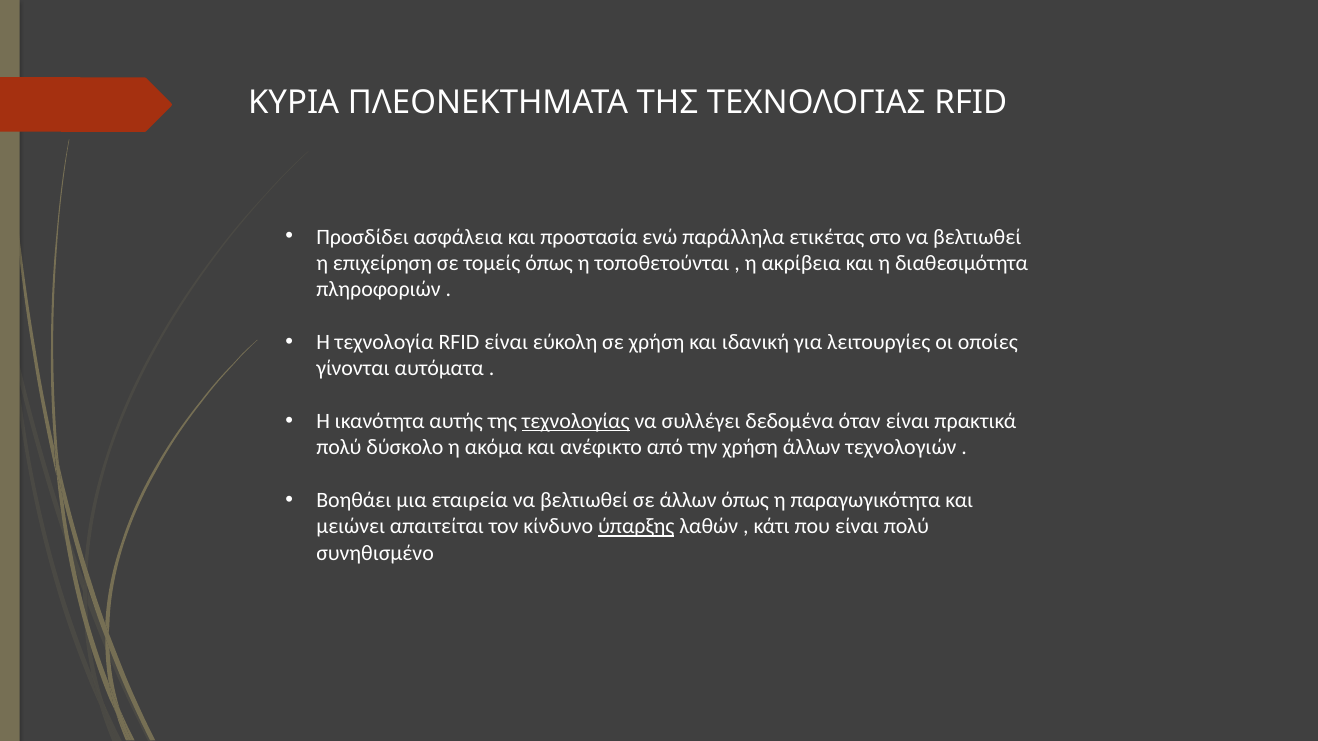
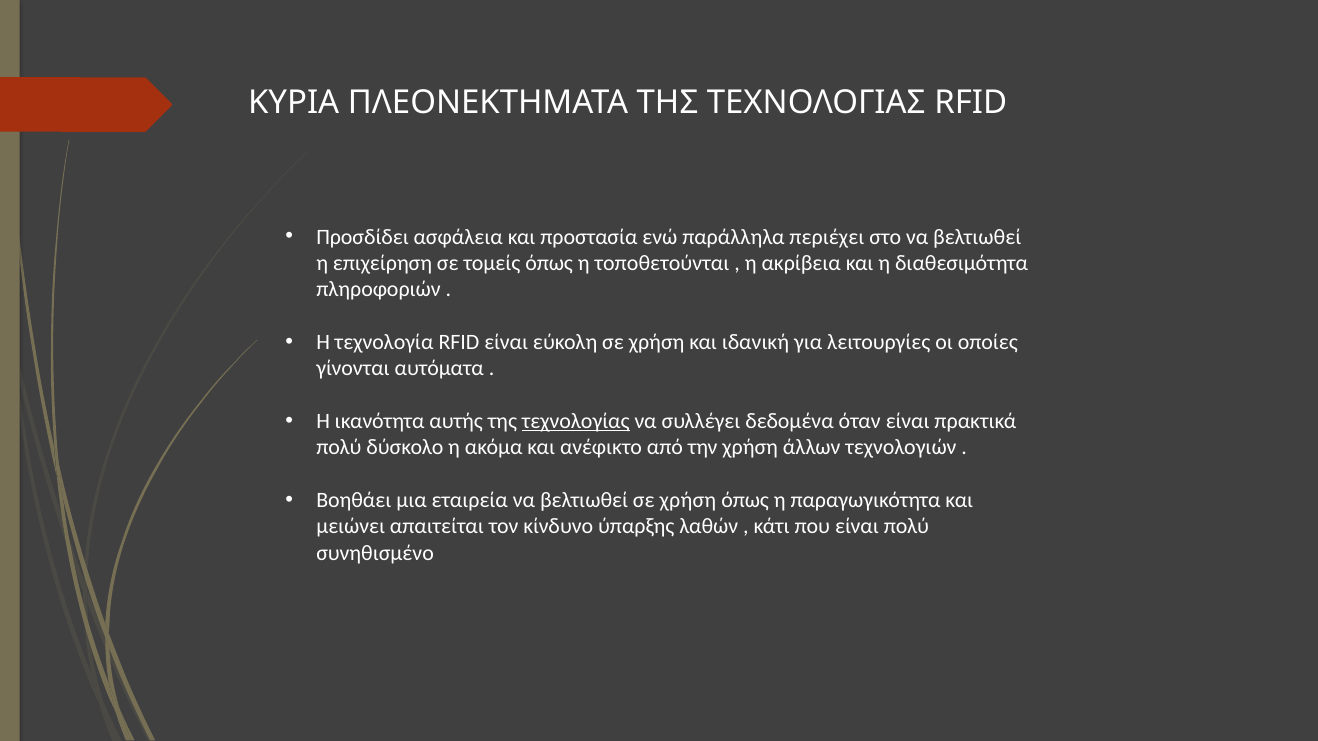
ετικέτας: ετικέτας -> περιέχει
βελτιωθεί σε άλλων: άλλων -> χρήση
ύπαρξης underline: present -> none
